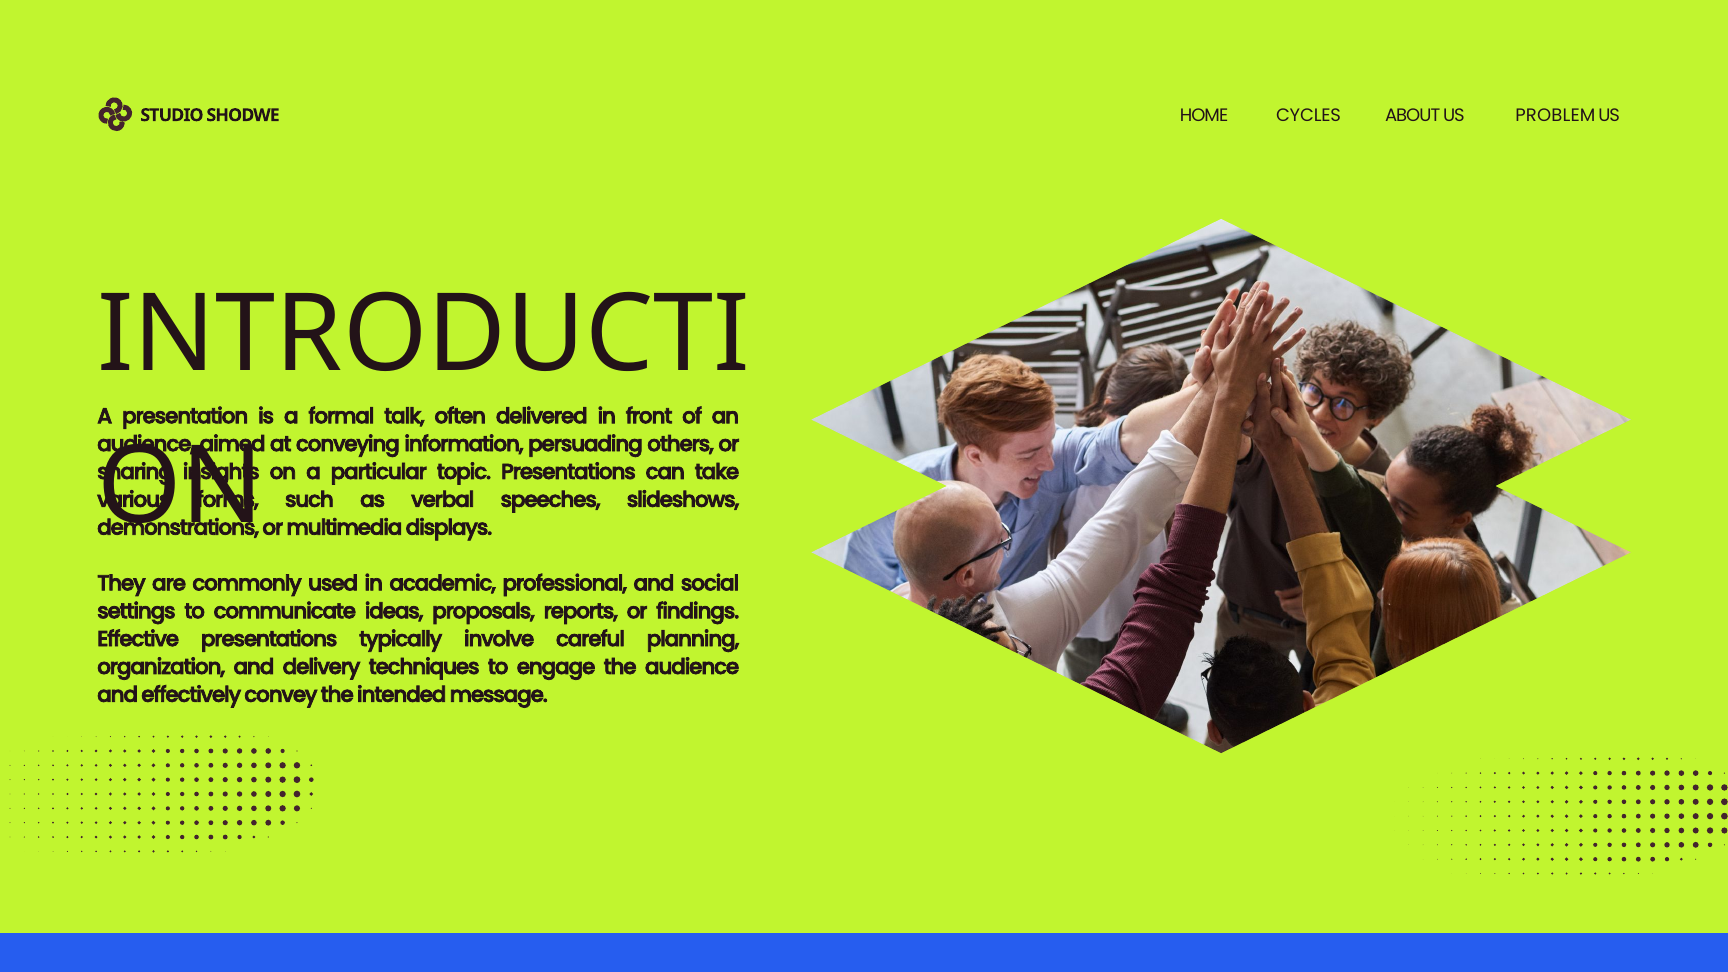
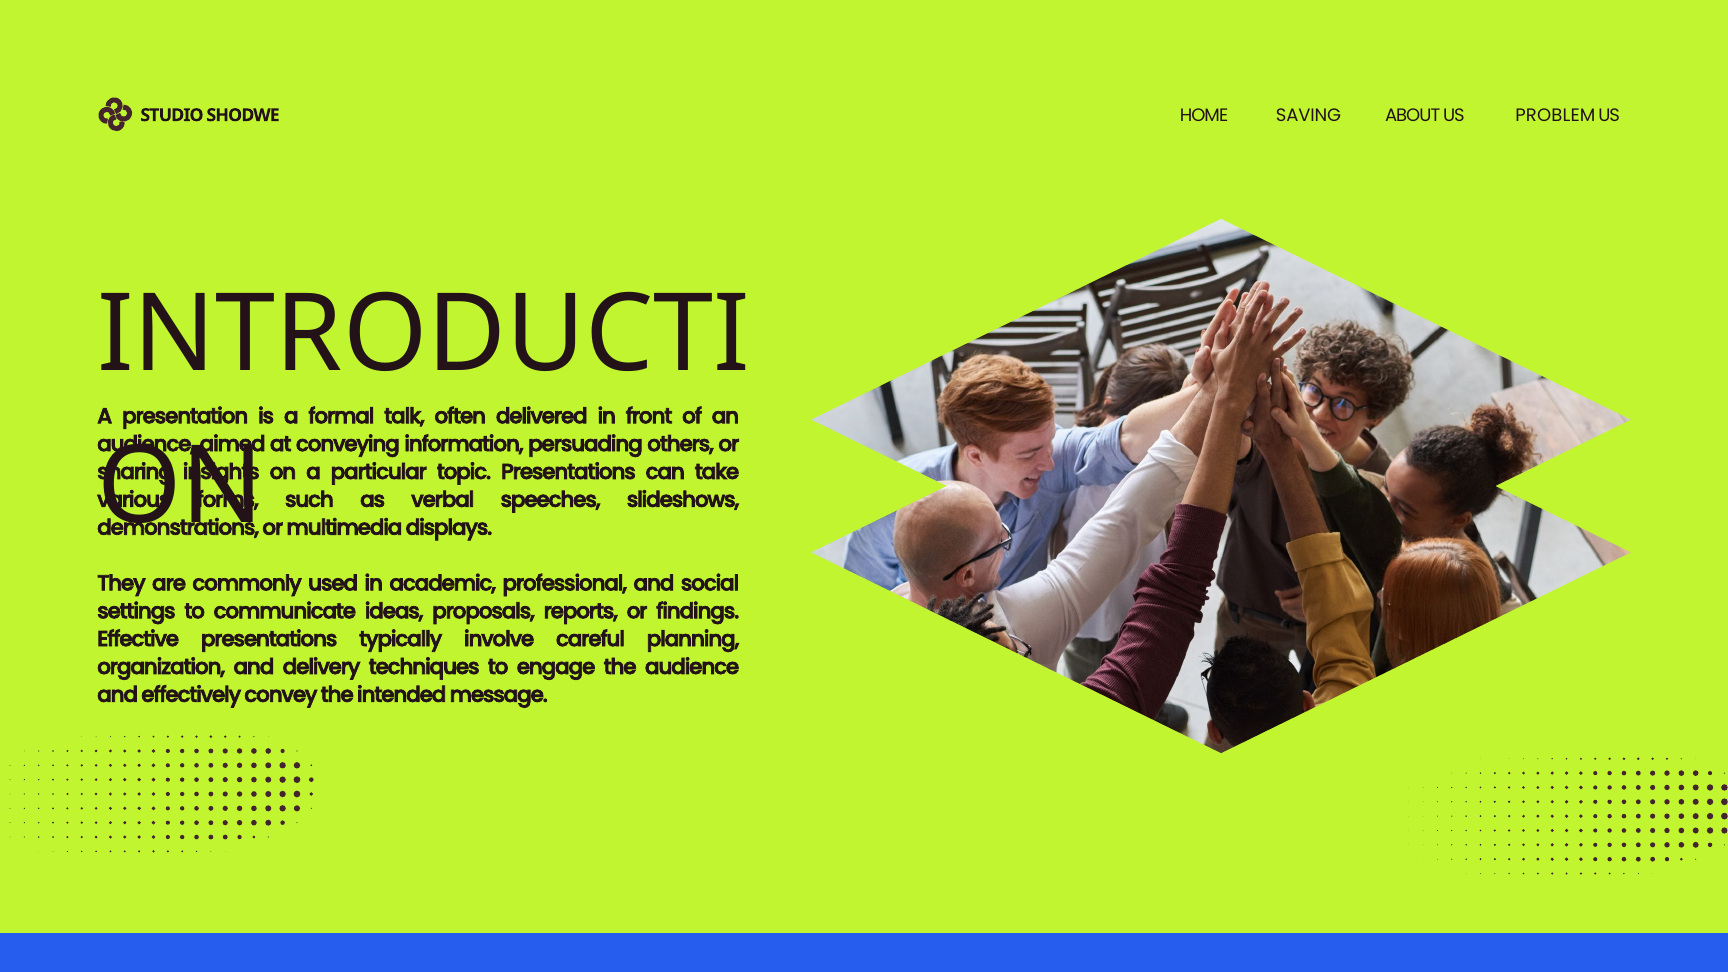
CYCLES: CYCLES -> SAVING
